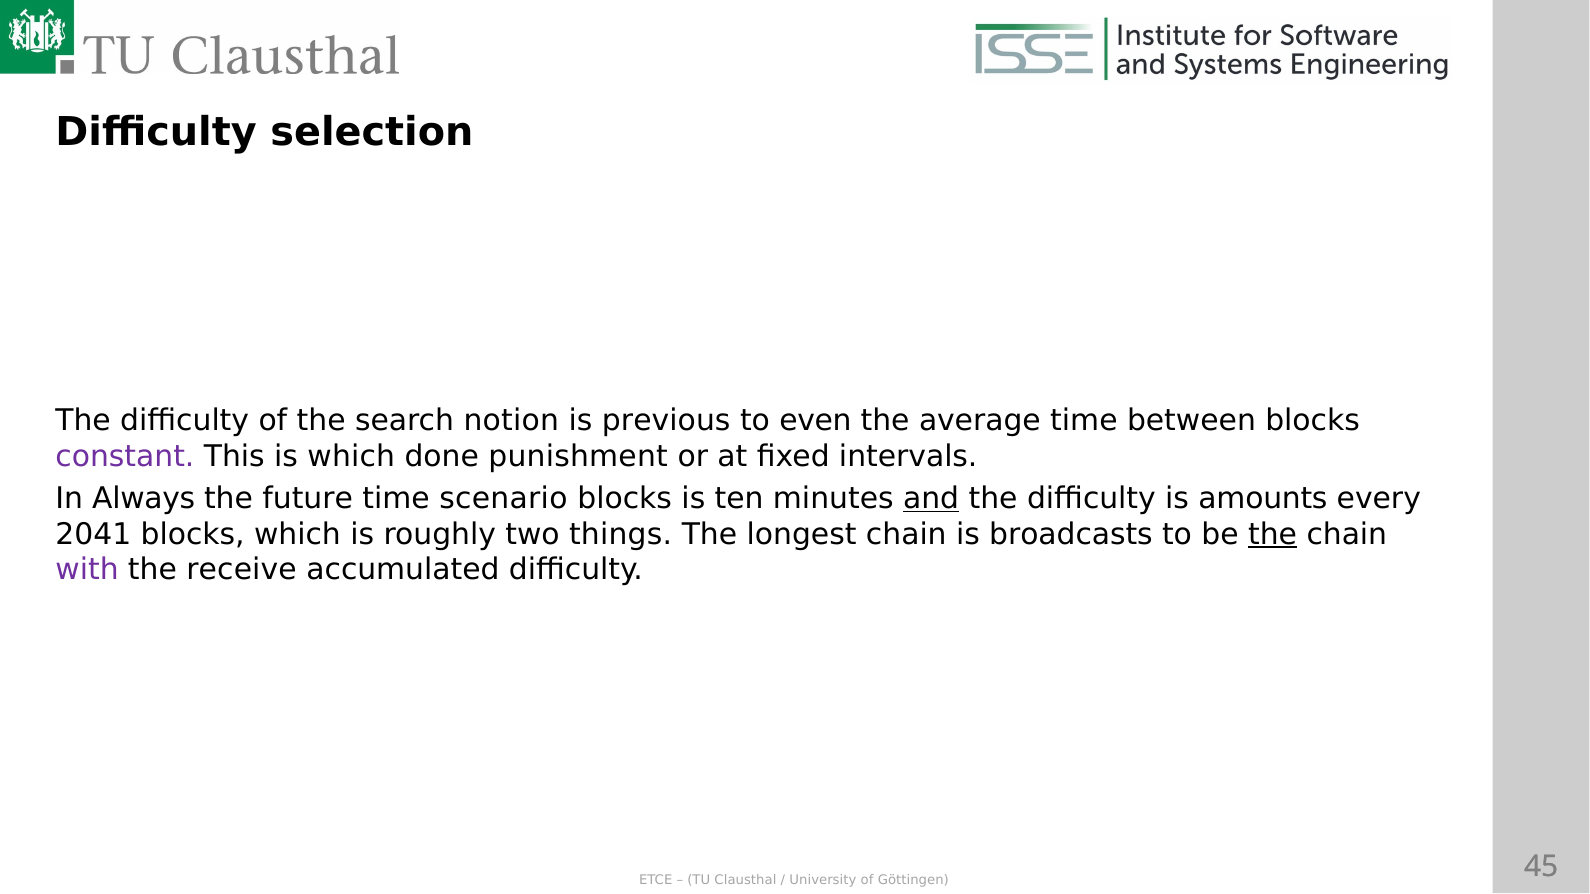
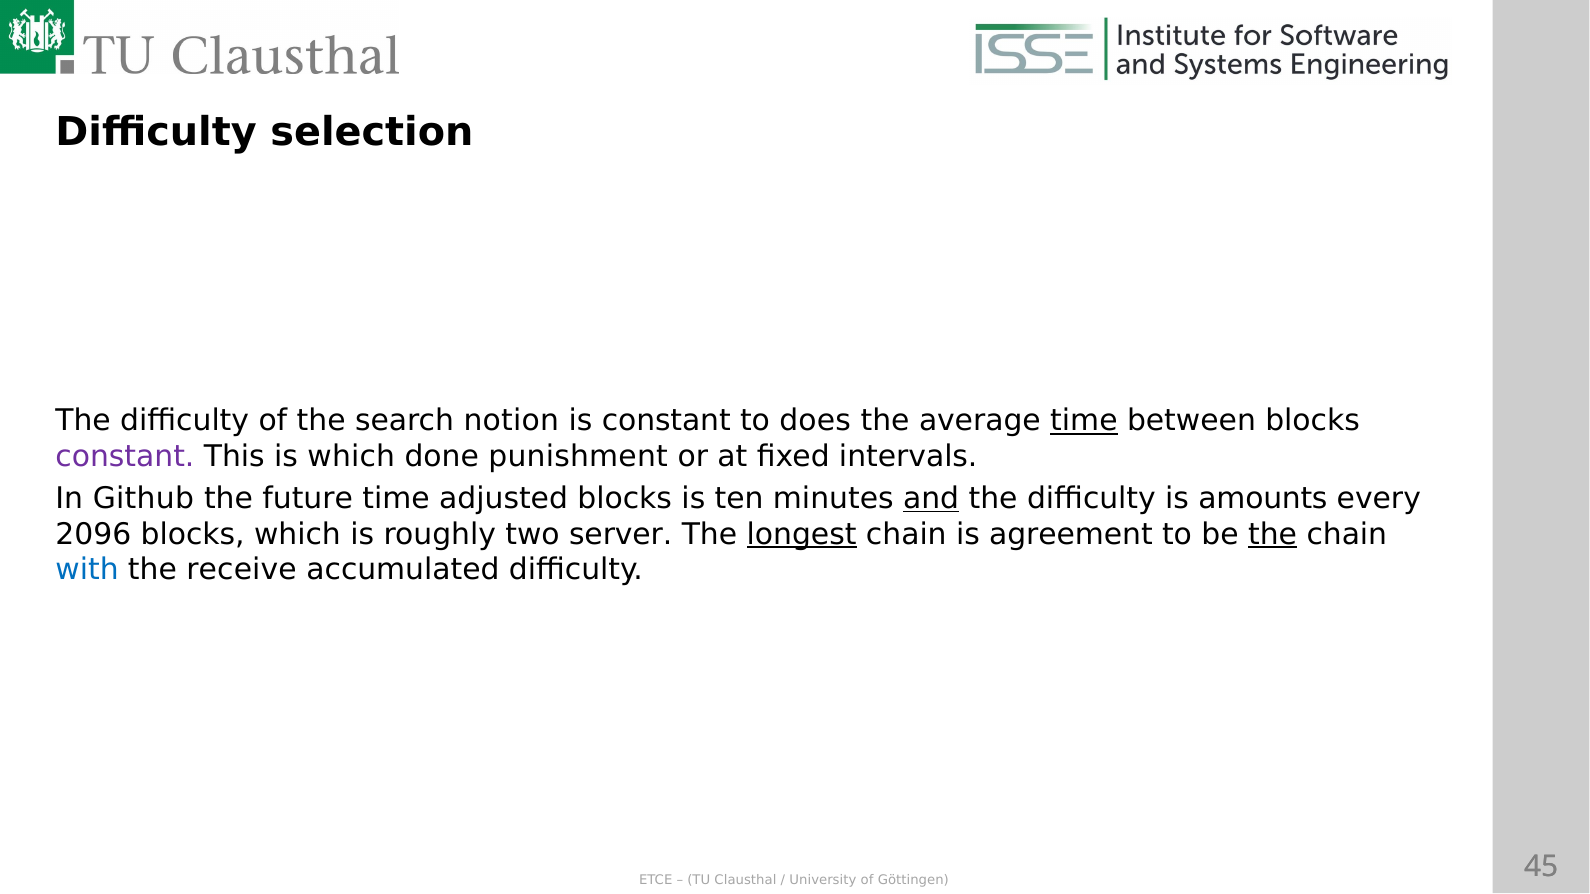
is previous: previous -> constant
even: even -> does
time at (1084, 421) underline: none -> present
Always: Always -> Github
scenario: scenario -> adjusted
2041: 2041 -> 2096
things: things -> server
longest underline: none -> present
broadcasts: broadcasts -> agreement
with colour: purple -> blue
